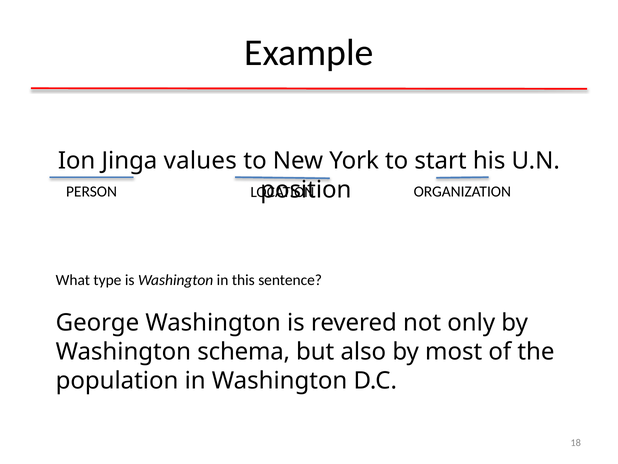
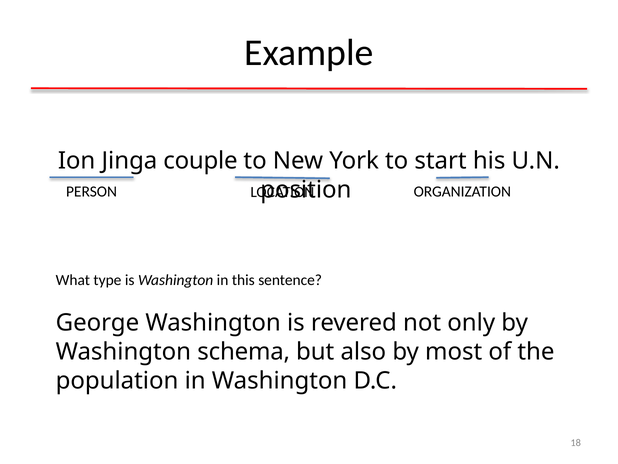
values: values -> couple
